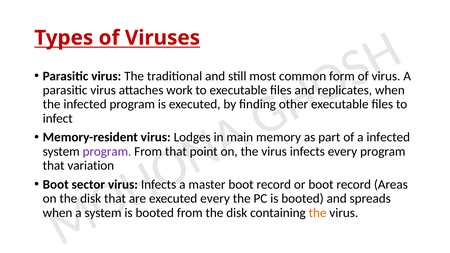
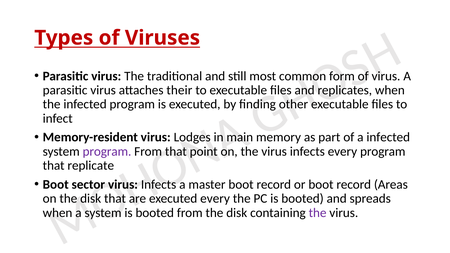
work: work -> their
variation: variation -> replicate
the at (318, 213) colour: orange -> purple
